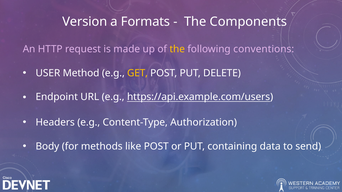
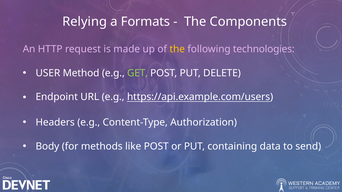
Version: Version -> Relying
conventions: conventions -> technologies
GET colour: yellow -> light green
